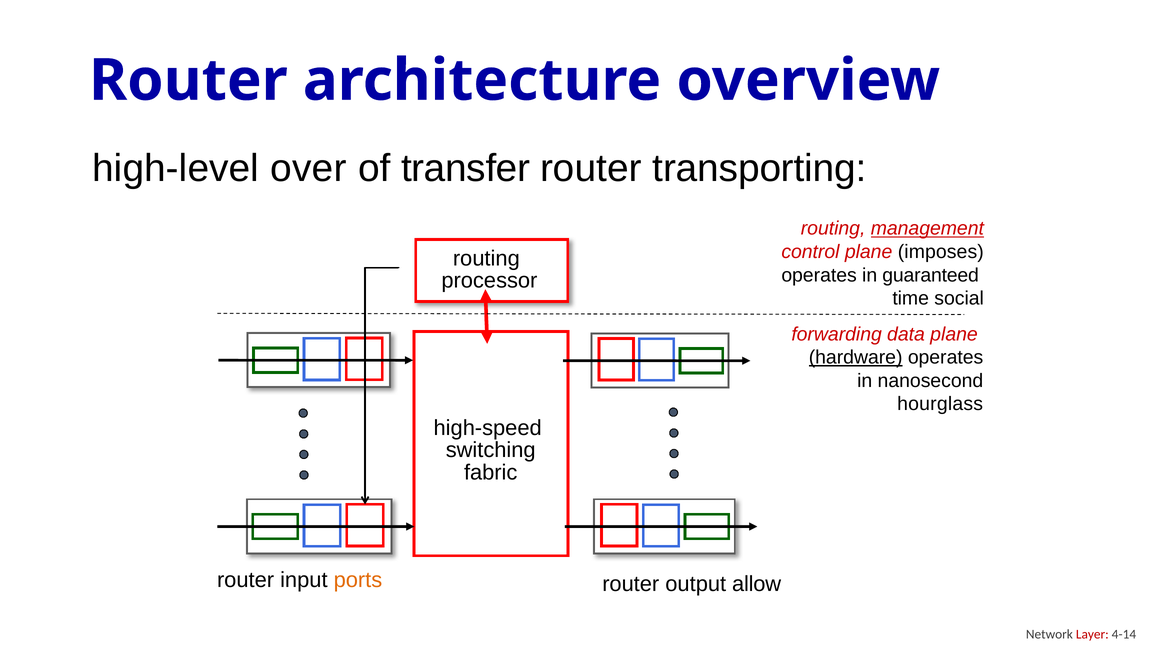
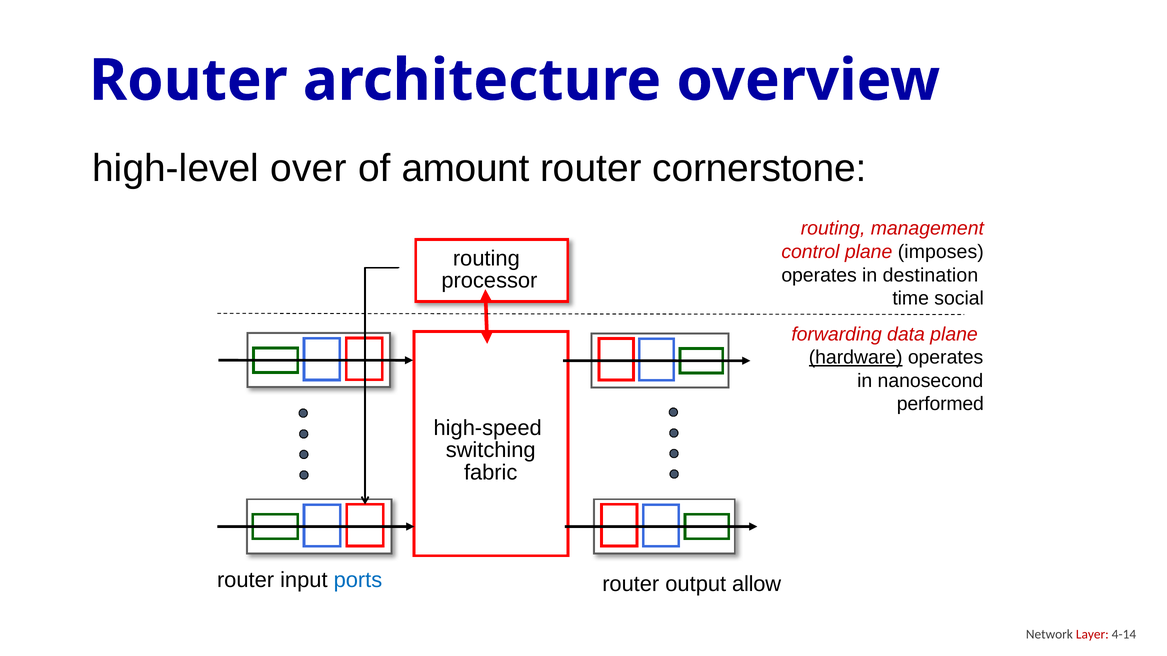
transfer: transfer -> amount
transporting: transporting -> cornerstone
management underline: present -> none
guaranteed: guaranteed -> destination
hourglass: hourglass -> performed
ports colour: orange -> blue
